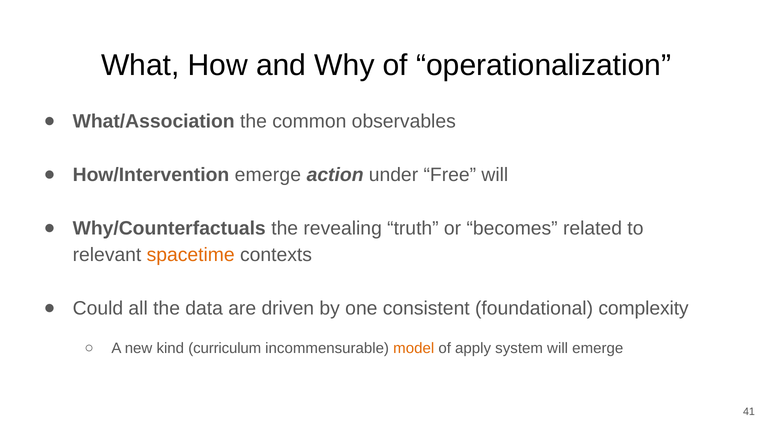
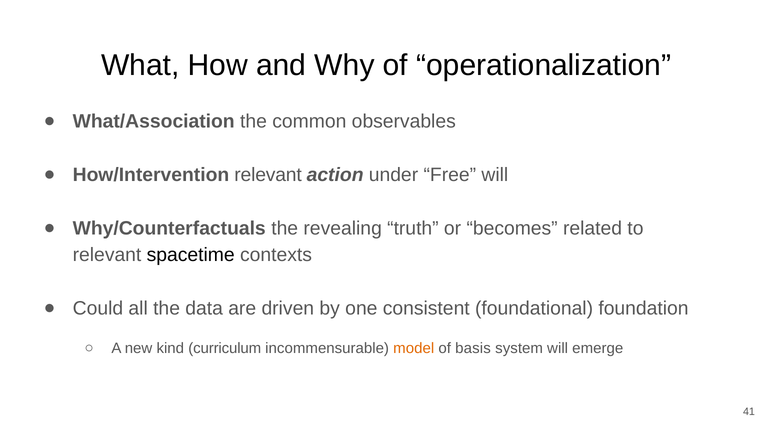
How/Intervention emerge: emerge -> relevant
spacetime colour: orange -> black
complexity: complexity -> foundation
apply: apply -> basis
